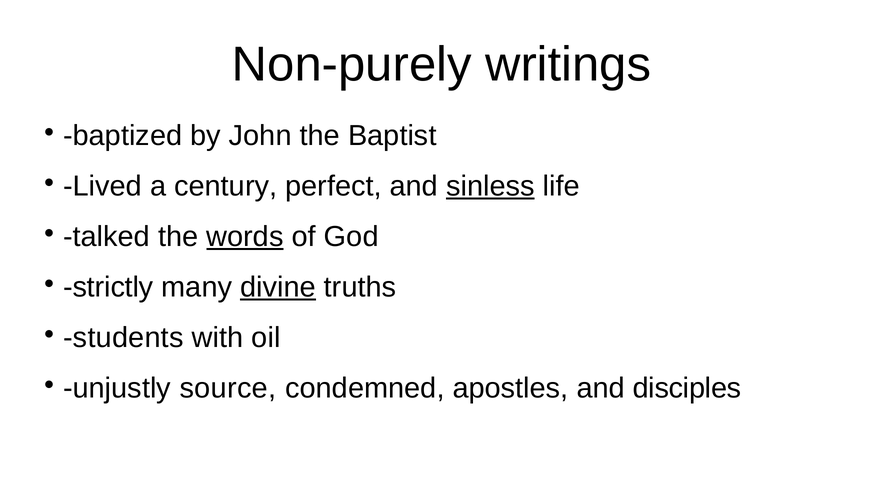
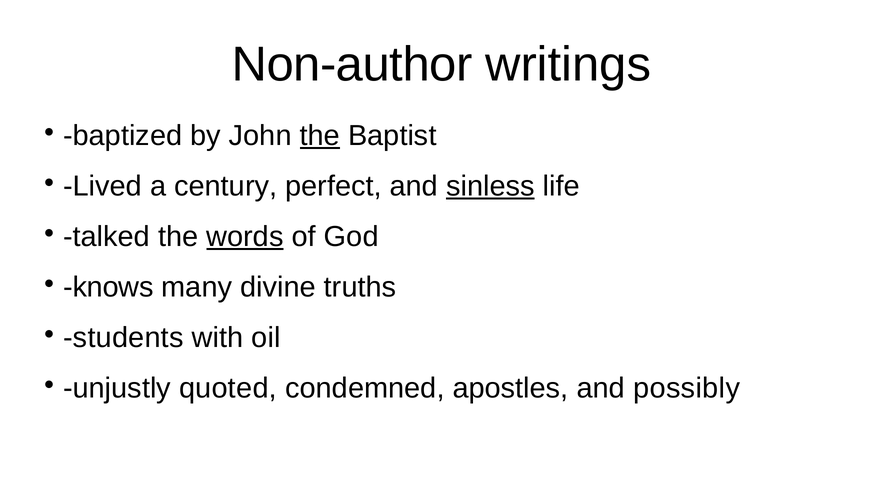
Non-purely: Non-purely -> Non-author
the at (320, 136) underline: none -> present
strictly: strictly -> knows
divine underline: present -> none
source: source -> quoted
disciples: disciples -> possibly
